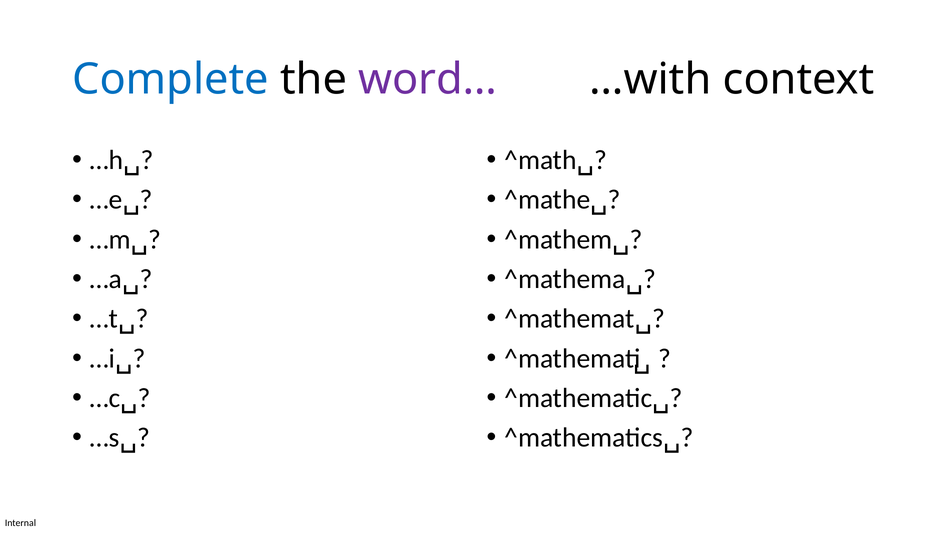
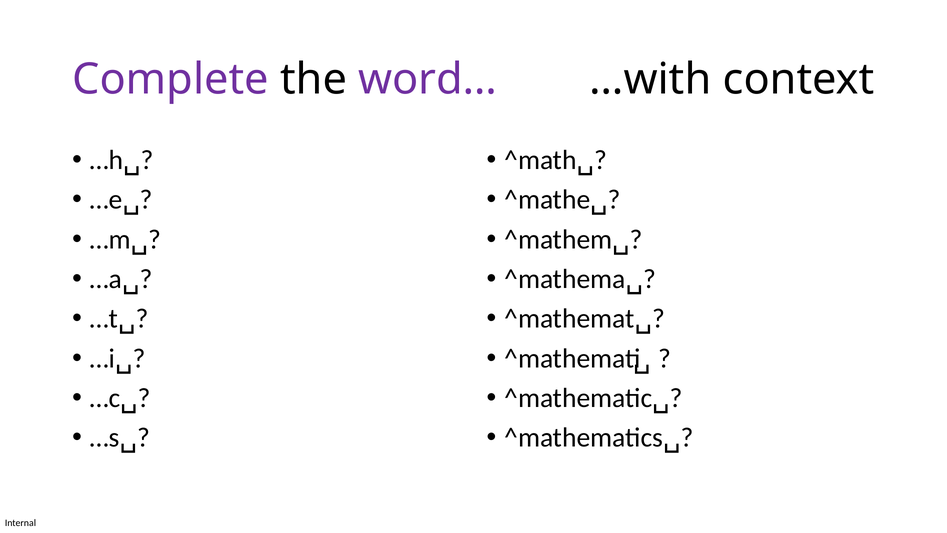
Complete colour: blue -> purple
